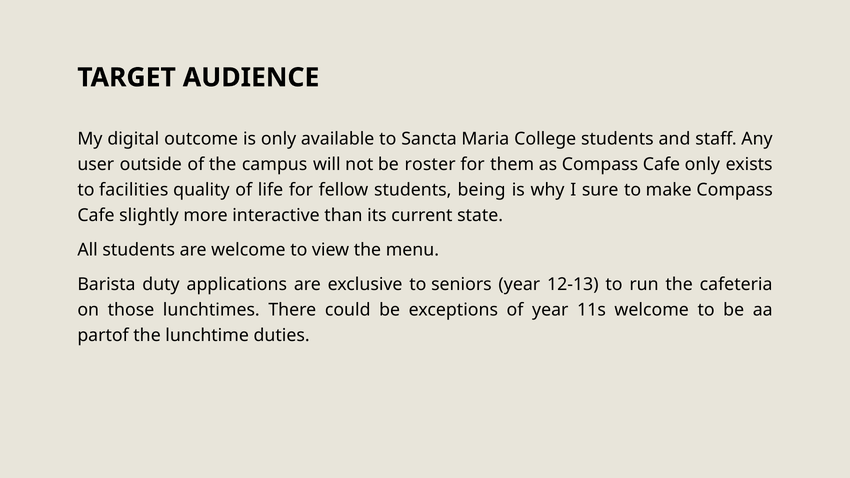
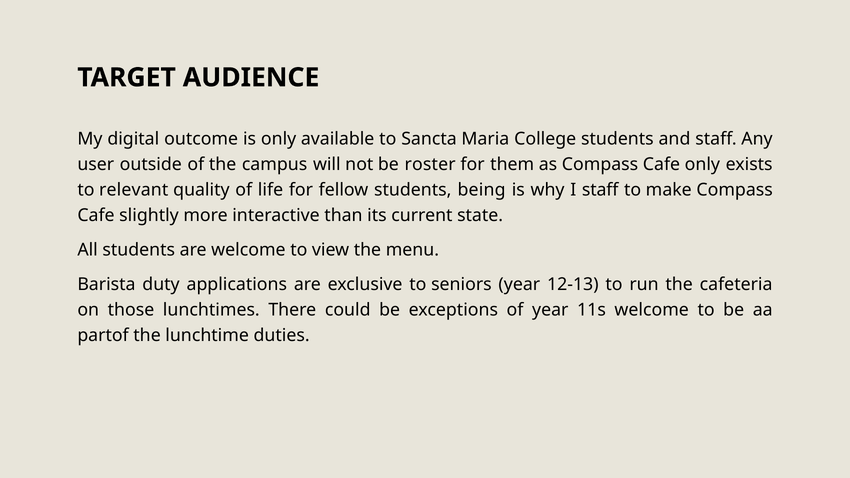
facilities: facilities -> relevant
I sure: sure -> staff
